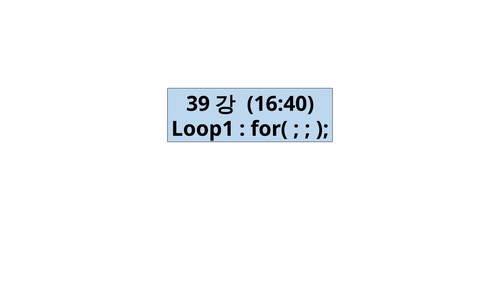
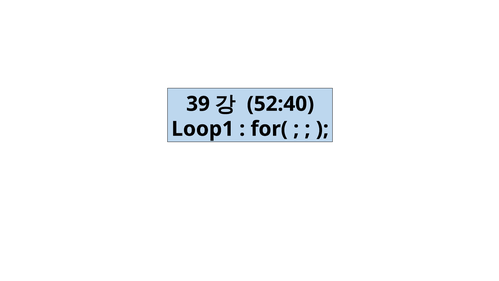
16:40: 16:40 -> 52:40
